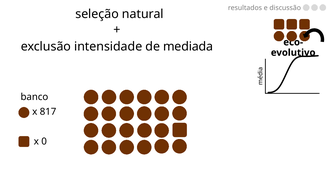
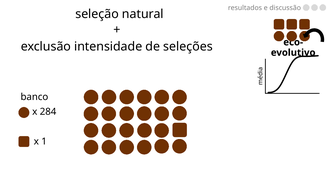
mediada: mediada -> seleções
817: 817 -> 284
0: 0 -> 1
